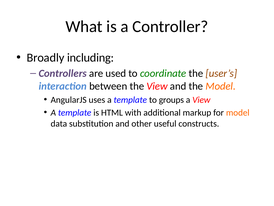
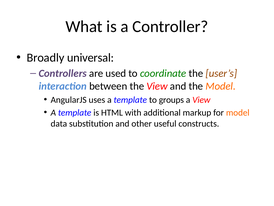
including: including -> universal
